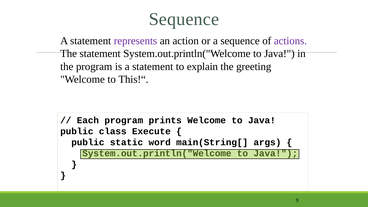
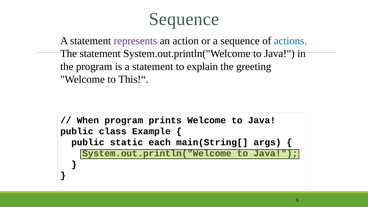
actions colour: purple -> blue
Each: Each -> When
Execute: Execute -> Example
word: word -> each
